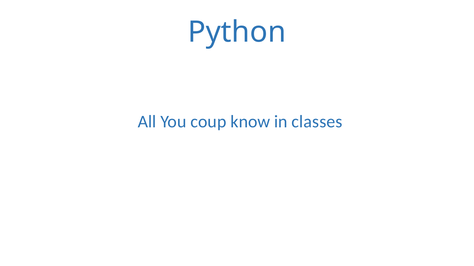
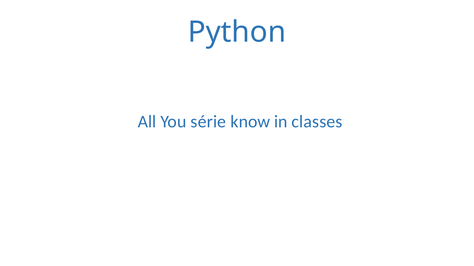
coup: coup -> série
